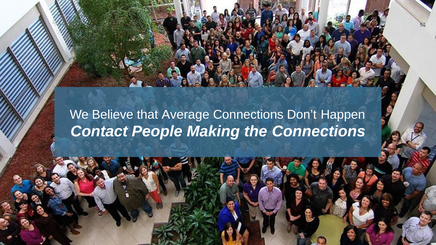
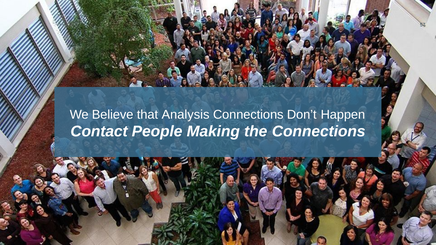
Average: Average -> Analysis
